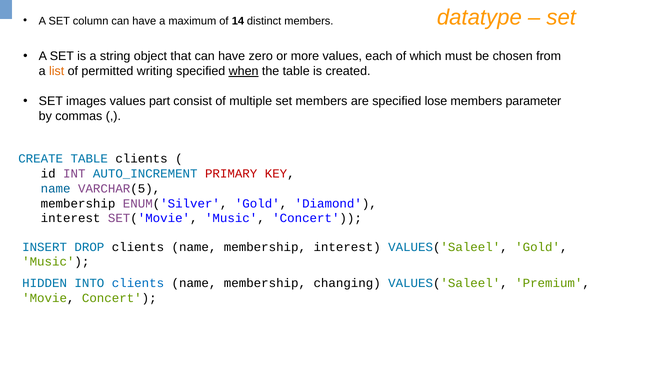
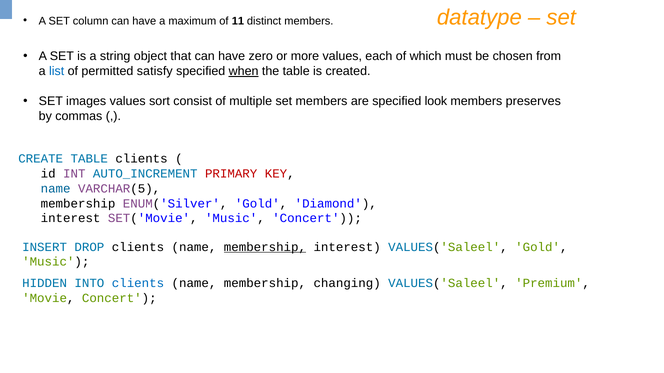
14: 14 -> 11
list colour: orange -> blue
writing: writing -> satisfy
part: part -> sort
lose: lose -> look
parameter: parameter -> preserves
membership at (265, 247) underline: none -> present
